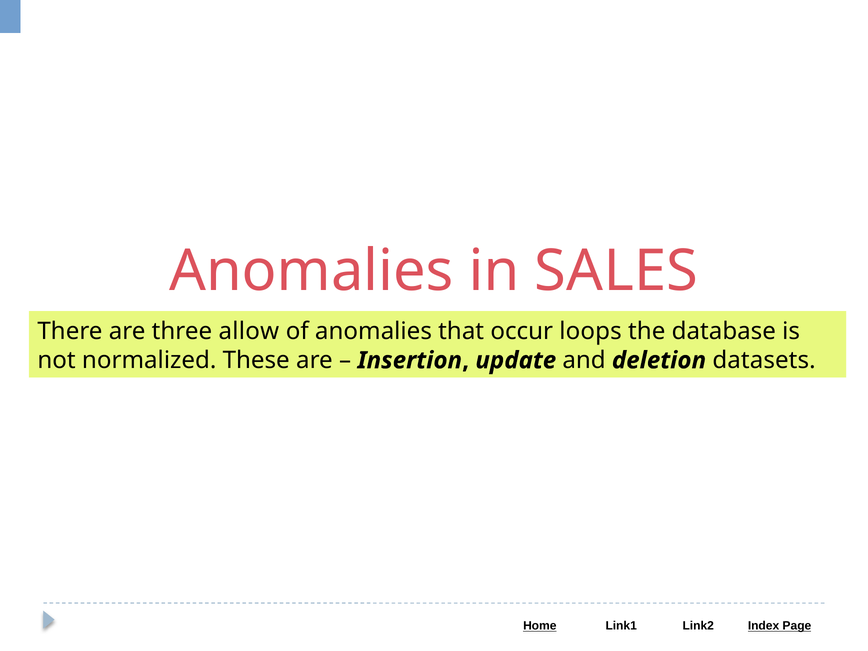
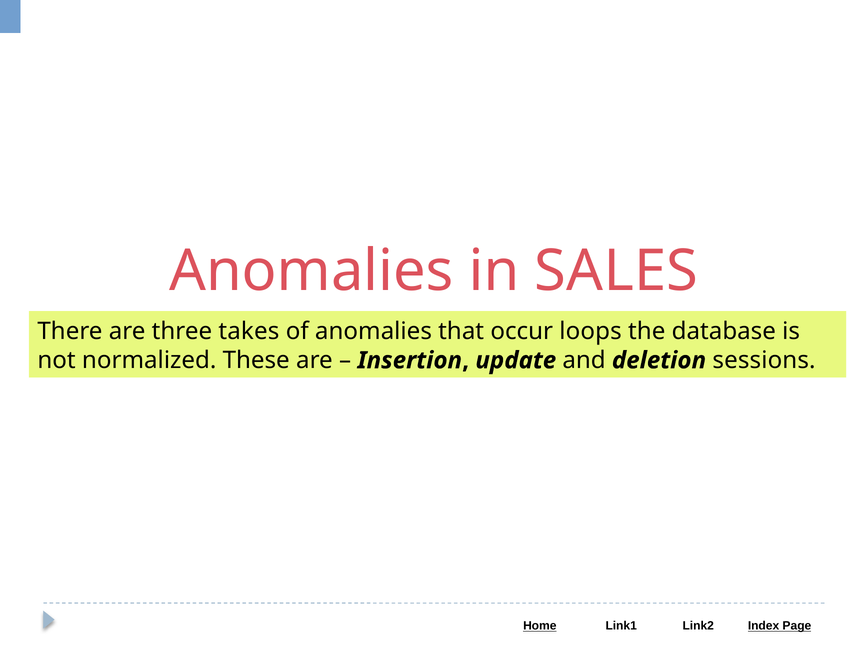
allow: allow -> takes
datasets: datasets -> sessions
